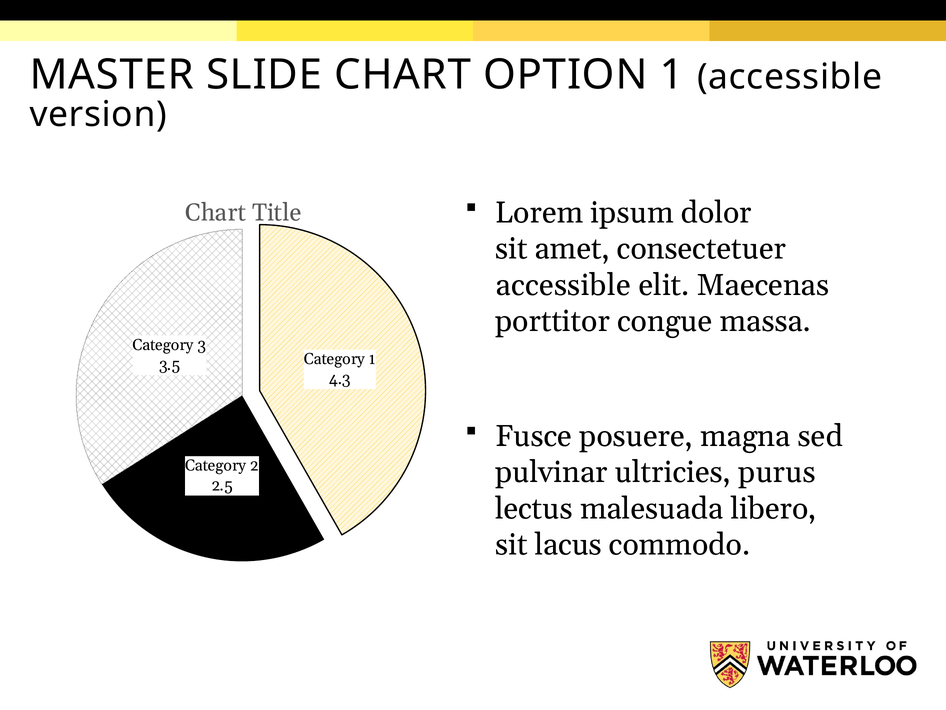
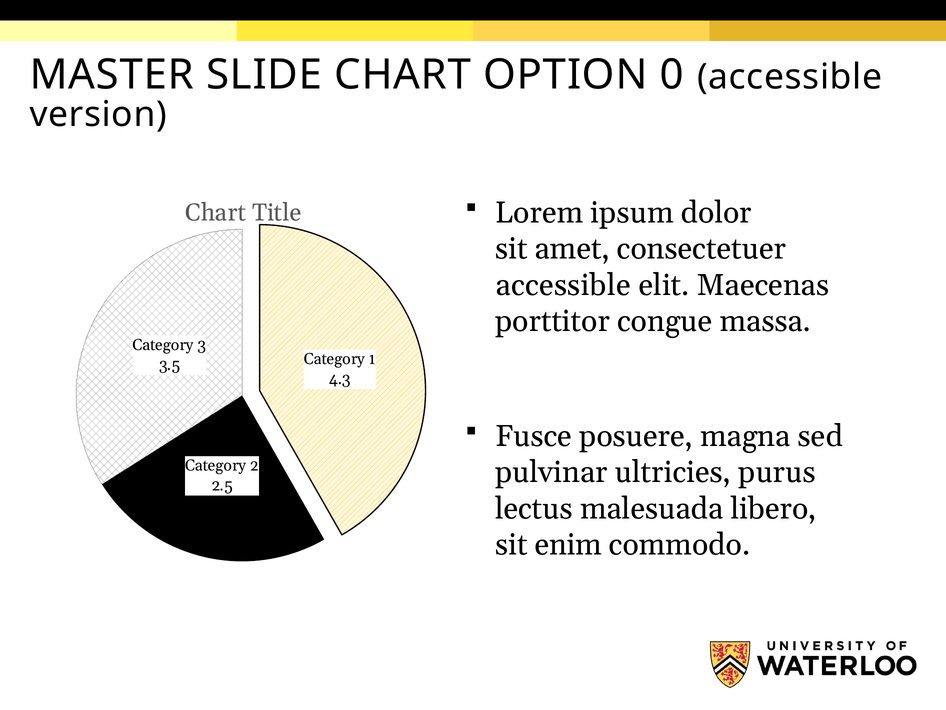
OPTION 1: 1 -> 0
lacus: lacus -> enim
